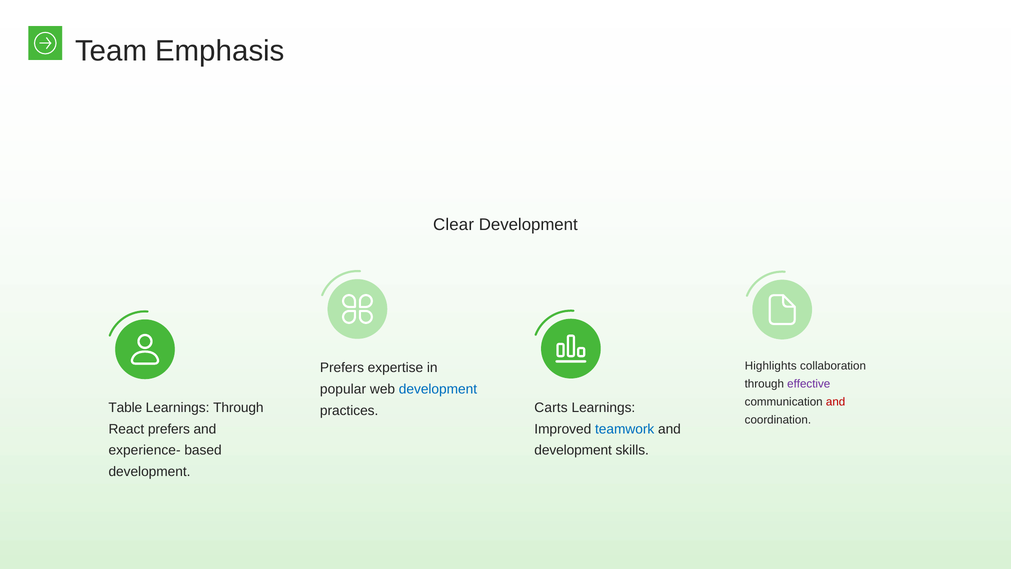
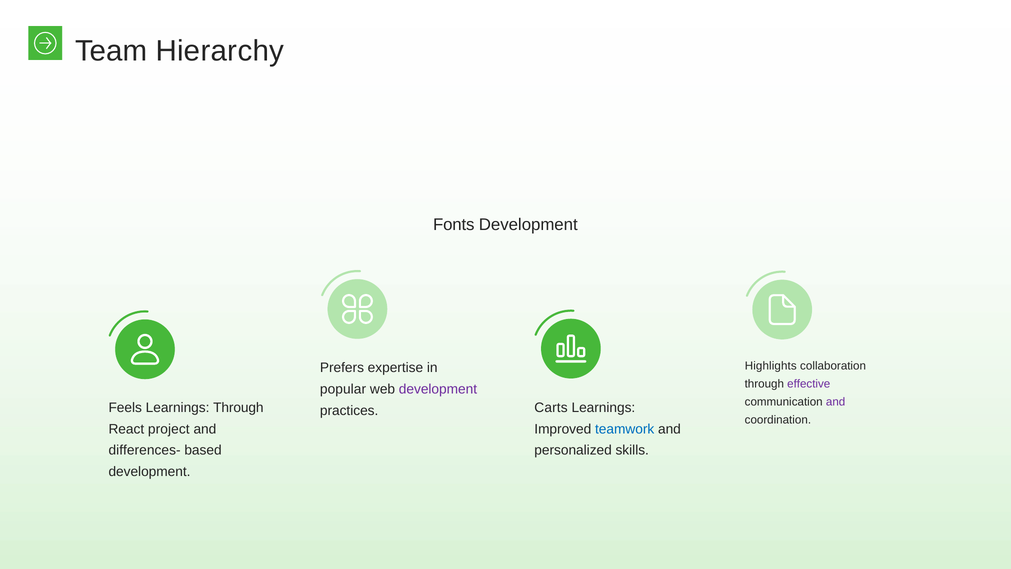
Emphasis: Emphasis -> Hierarchy
Clear: Clear -> Fonts
development at (438, 389) colour: blue -> purple
and at (836, 402) colour: red -> purple
Table: Table -> Feels
React prefers: prefers -> project
experience-: experience- -> differences-
development at (573, 450): development -> personalized
